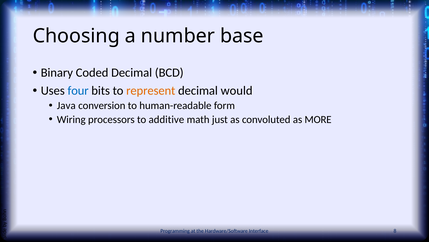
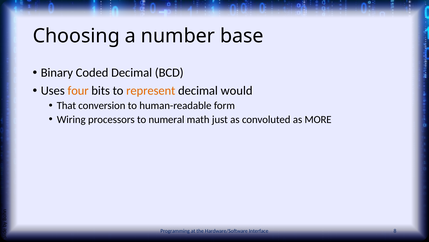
four colour: blue -> orange
Java: Java -> That
additive: additive -> numeral
